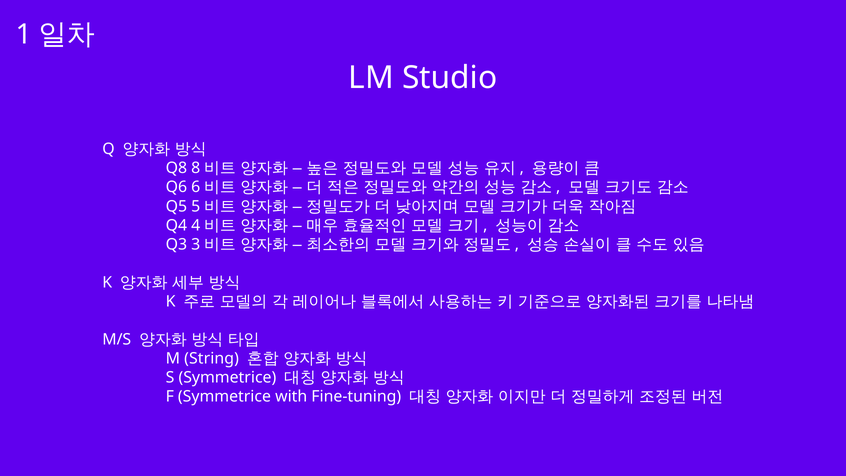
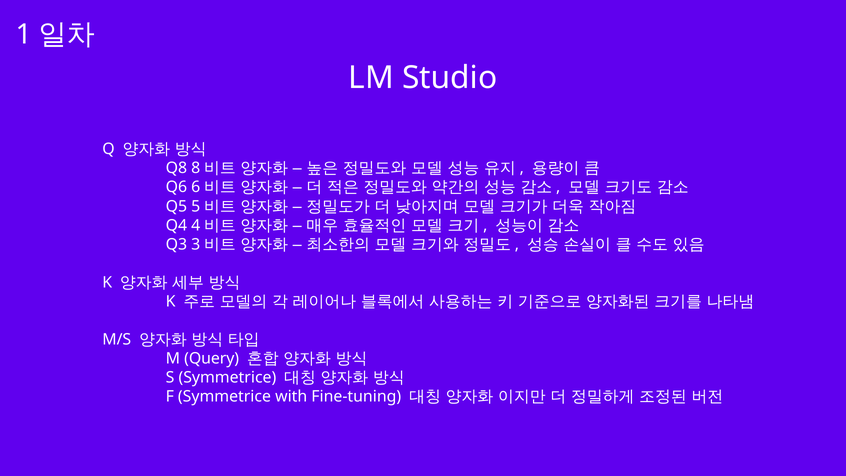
String: String -> Query
